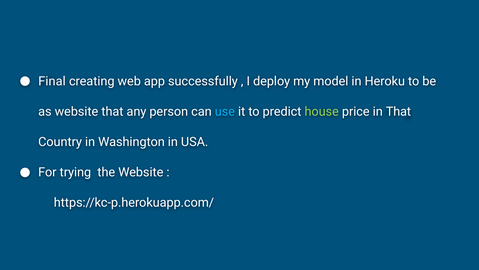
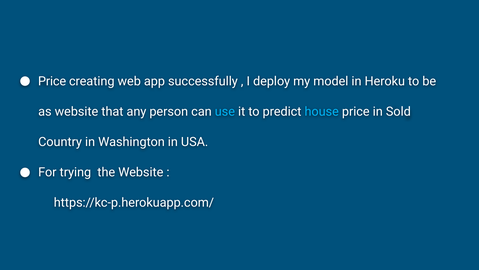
Final at (52, 81): Final -> Price
house colour: light green -> light blue
in That: That -> Sold
